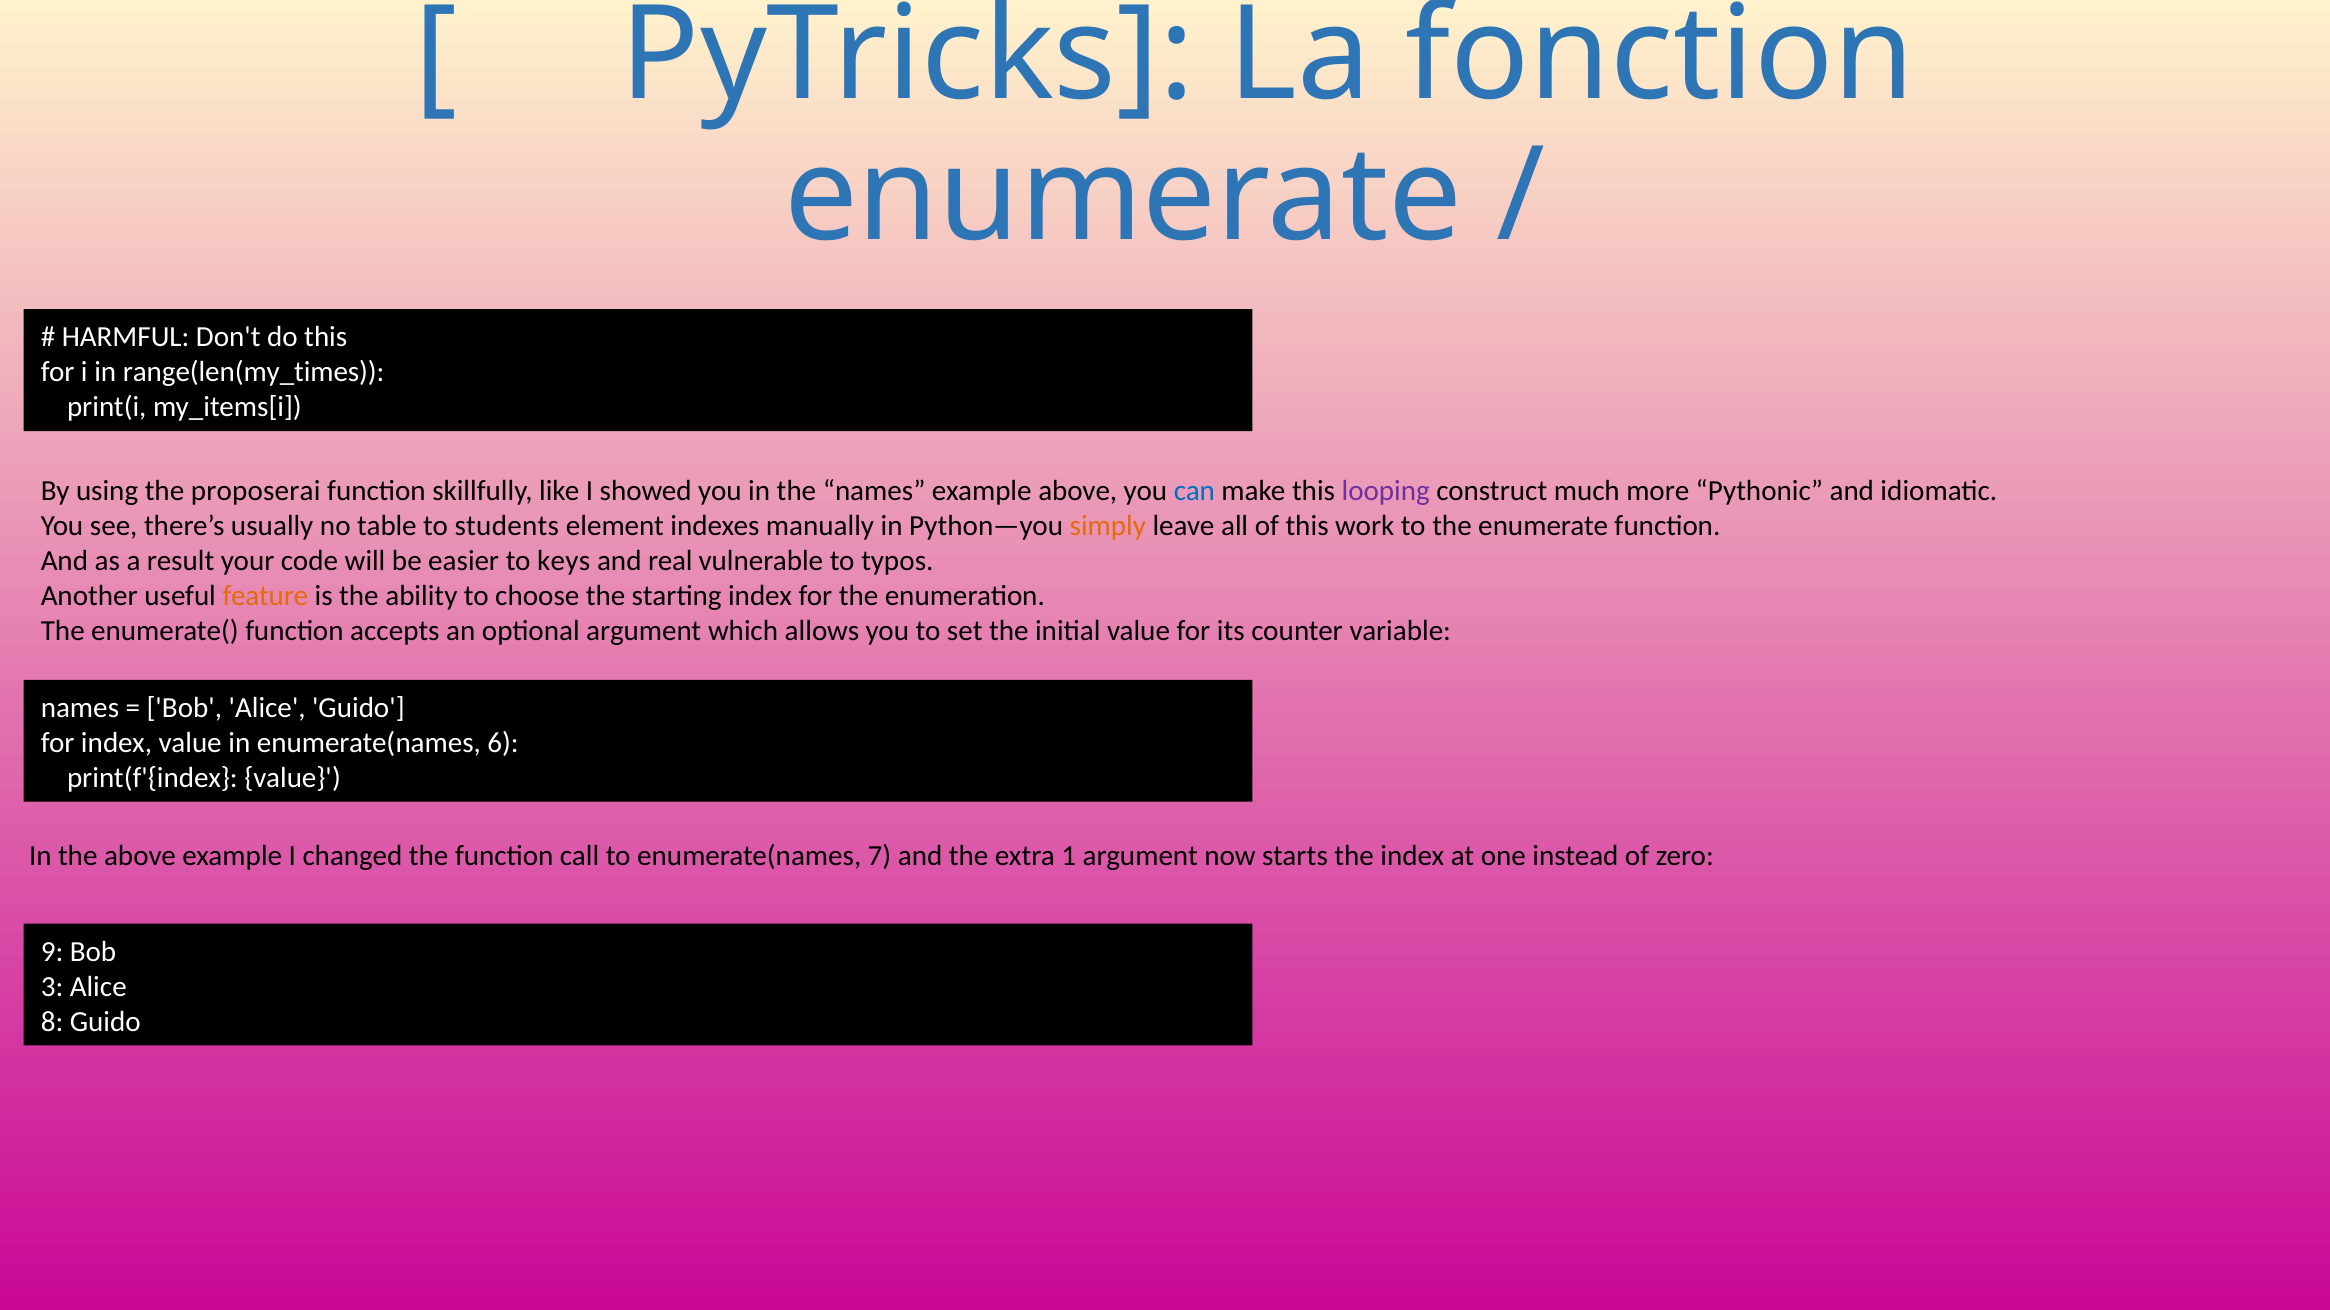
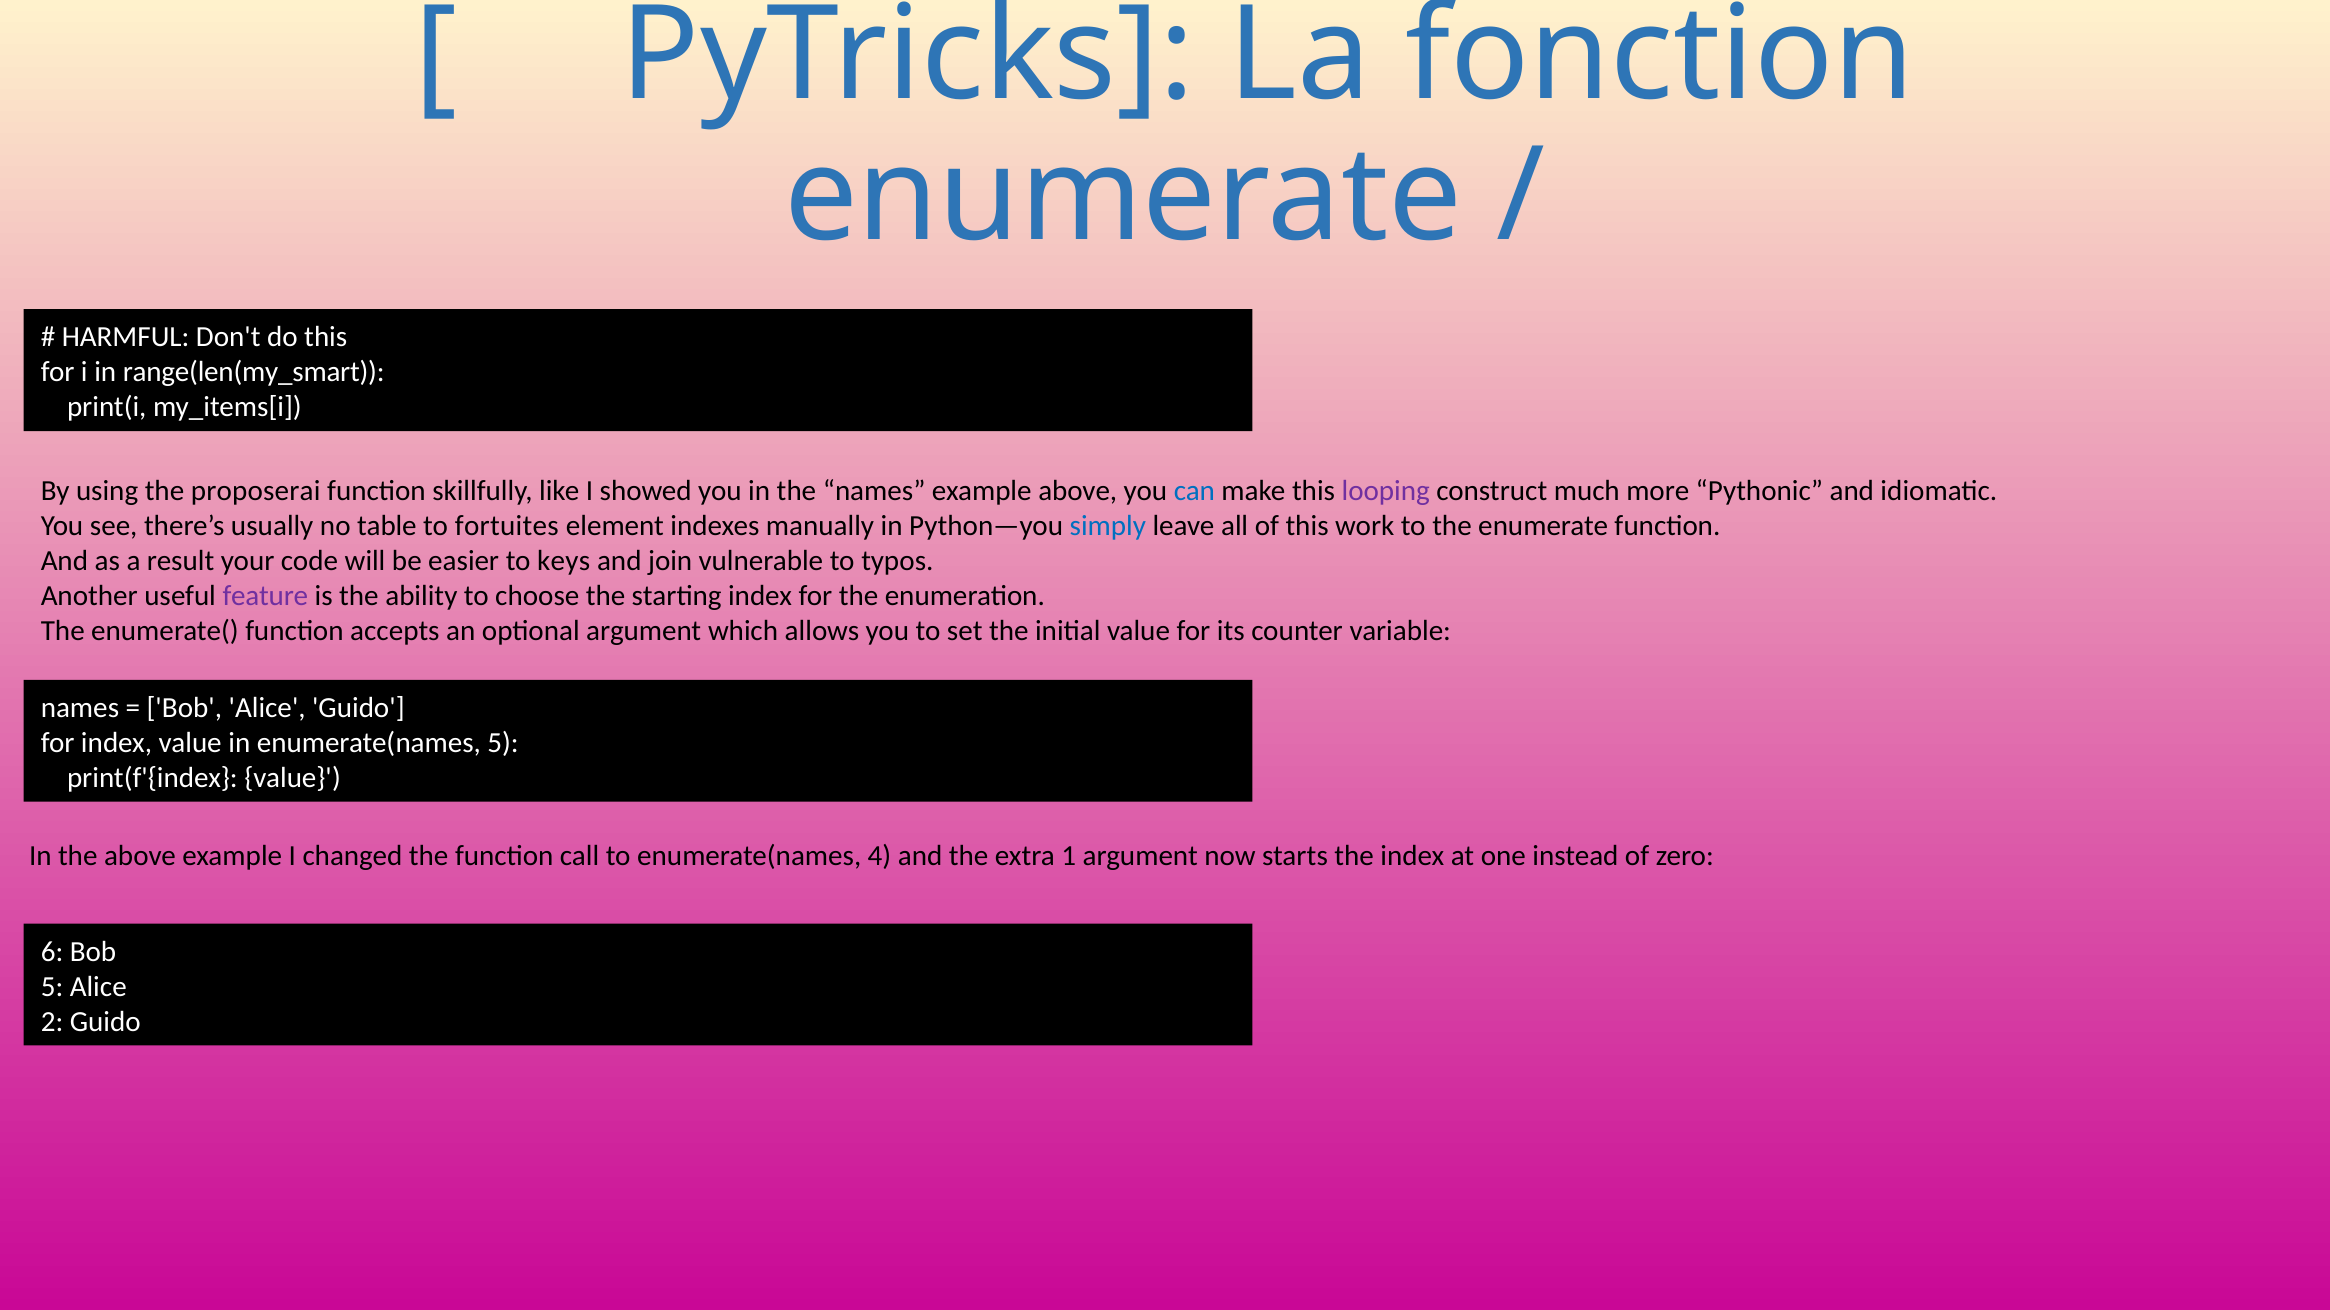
range(len(my_times: range(len(my_times -> range(len(my_smart
students: students -> fortuites
simply colour: orange -> blue
real: real -> join
feature colour: orange -> purple
enumerate(names 6: 6 -> 5
7: 7 -> 4
9: 9 -> 6
3 at (52, 987): 3 -> 5
8: 8 -> 2
